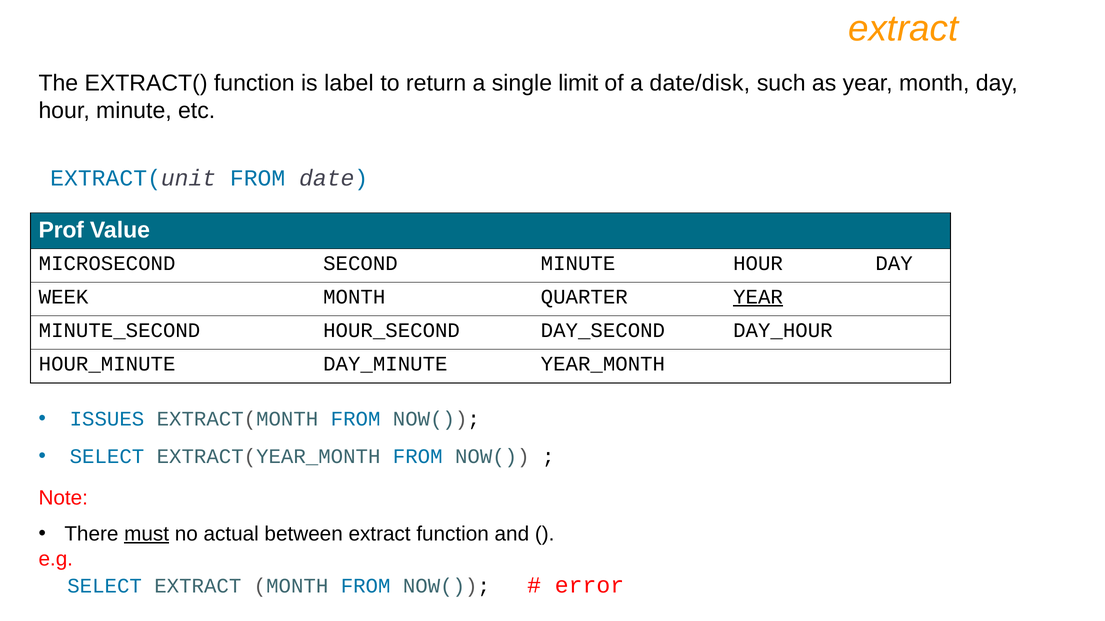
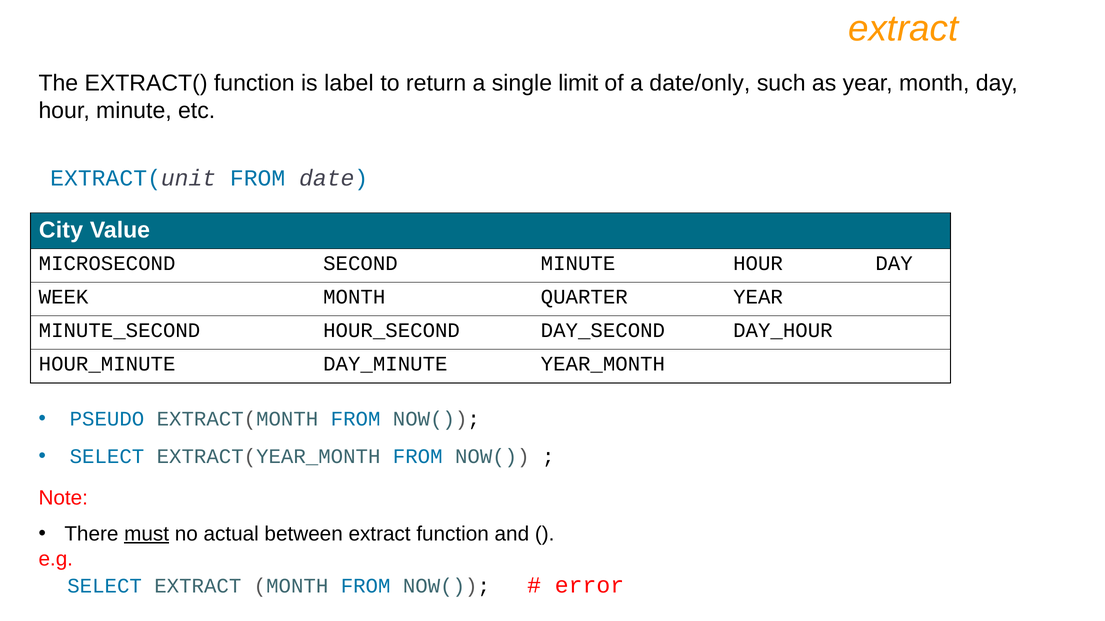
date/disk: date/disk -> date/only
Prof: Prof -> City
YEAR at (758, 297) underline: present -> none
ISSUES: ISSUES -> PSEUDO
